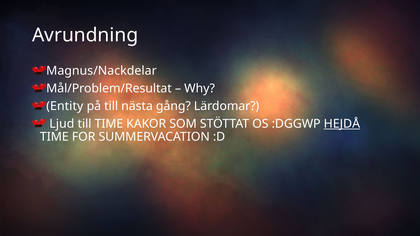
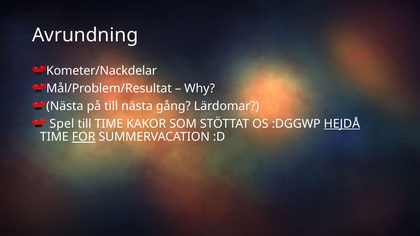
Magnus/Nackdelar: Magnus/Nackdelar -> Kometer/Nackdelar
Entity at (65, 106): Entity -> Nästa
Ljud: Ljud -> Spel
FOR underline: none -> present
